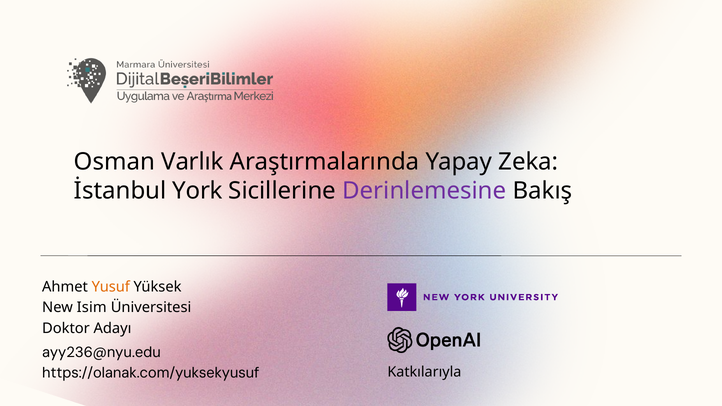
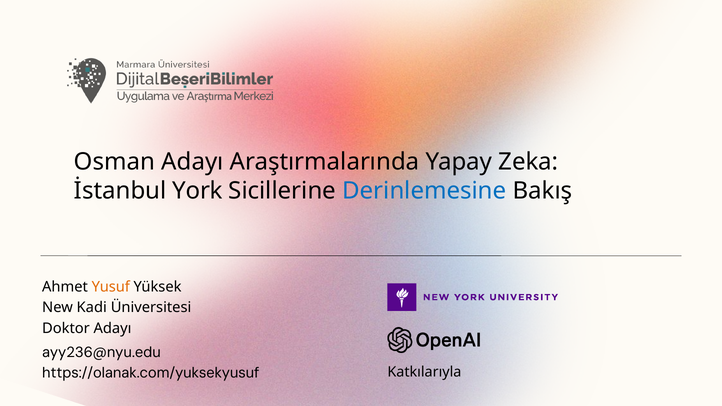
Osman Varlık: Varlık -> Adayı
Derinlemesine colour: purple -> blue
Isim: Isim -> Kadi
